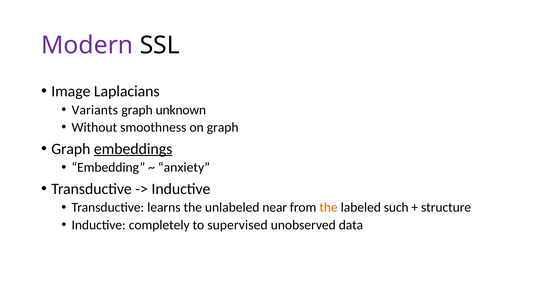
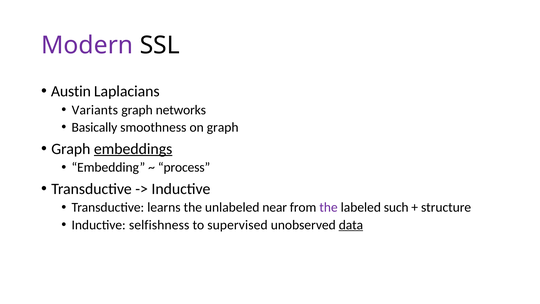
Image: Image -> Austin
unknown: unknown -> networks
Without: Without -> Basically
anxiety: anxiety -> process
the at (328, 207) colour: orange -> purple
completely: completely -> selfishness
data underline: none -> present
